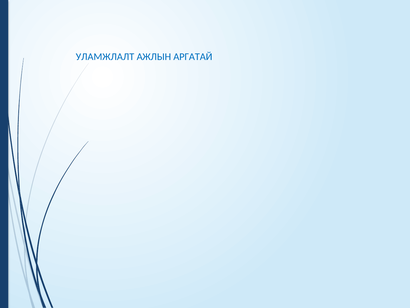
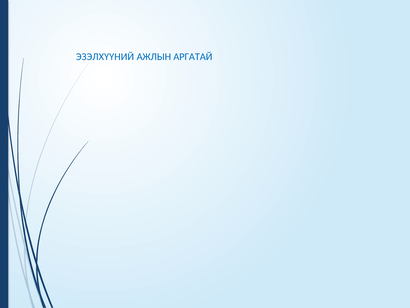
УЛАМЖЛАЛТ: УЛАМЖЛАЛТ -> ЭЗЭЛХҮҮНИЙ
